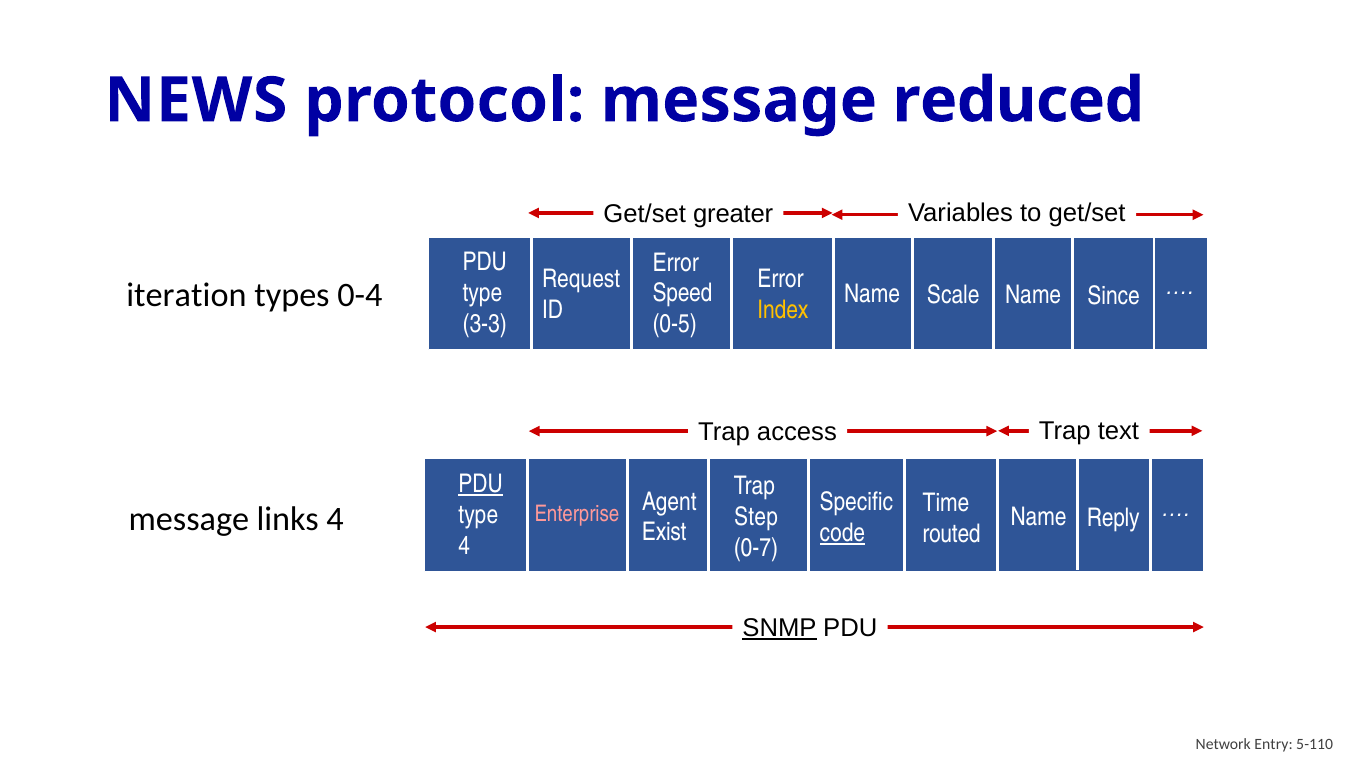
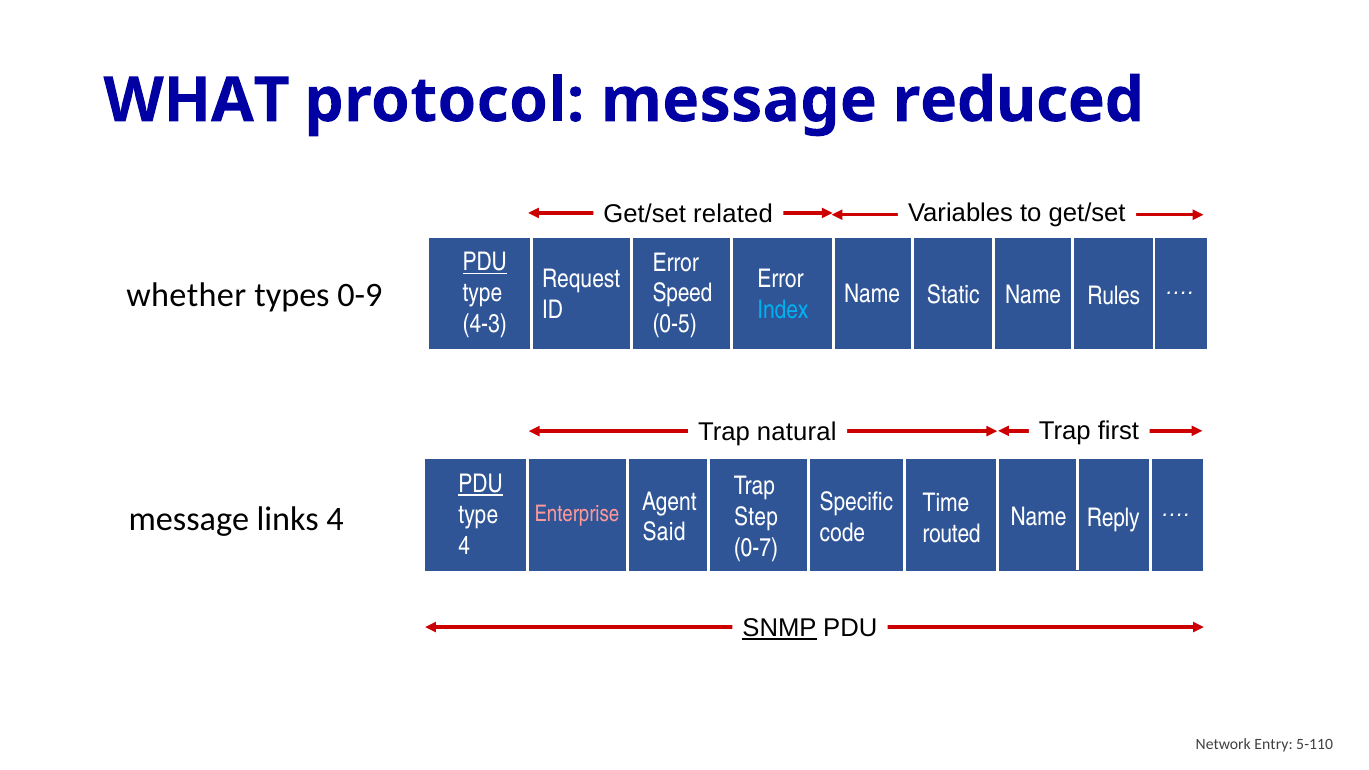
NEWS: NEWS -> WHAT
greater: greater -> related
PDU at (485, 262) underline: none -> present
iteration: iteration -> whether
0-4: 0-4 -> 0-9
Scale: Scale -> Static
Since: Since -> Rules
Index colour: yellow -> light blue
3-3: 3-3 -> 4-3
access: access -> natural
text: text -> first
Exist: Exist -> Said
code underline: present -> none
